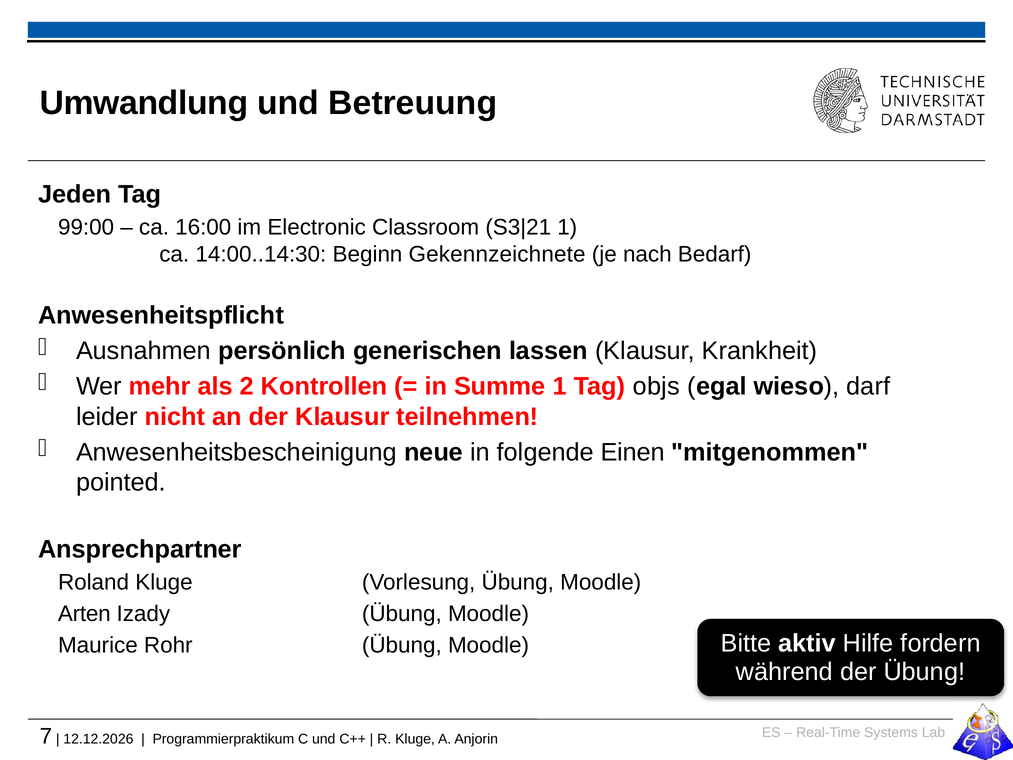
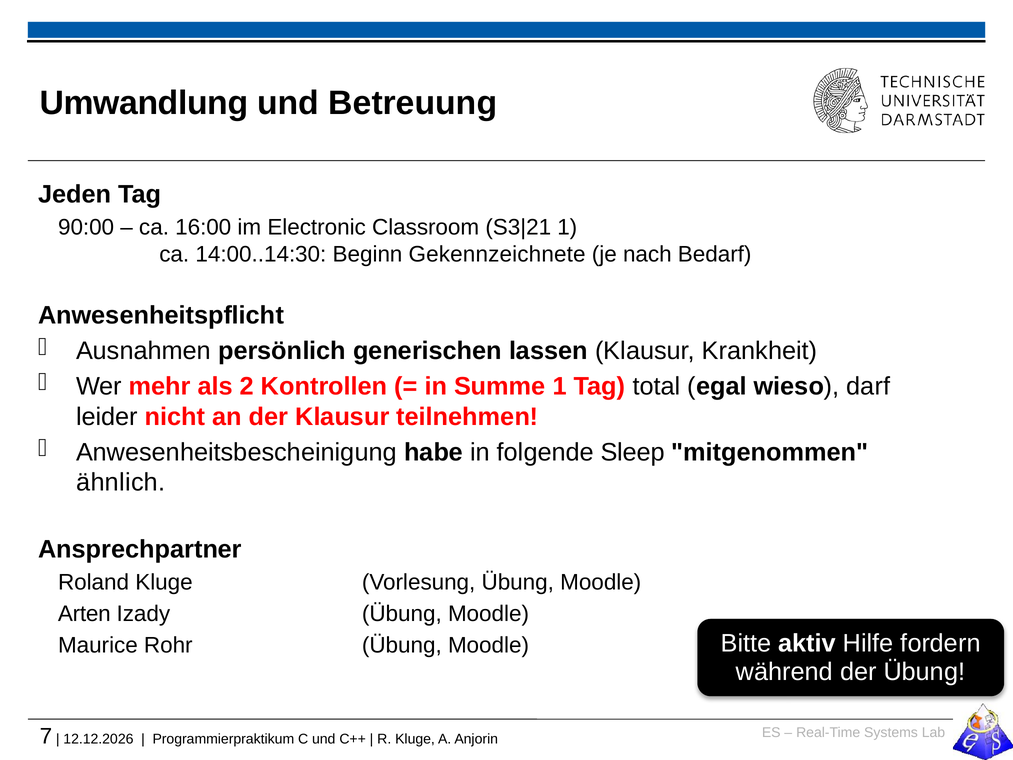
99:00: 99:00 -> 90:00
objs: objs -> total
neue: neue -> habe
Einen: Einen -> Sleep
pointed: pointed -> ähnlich
